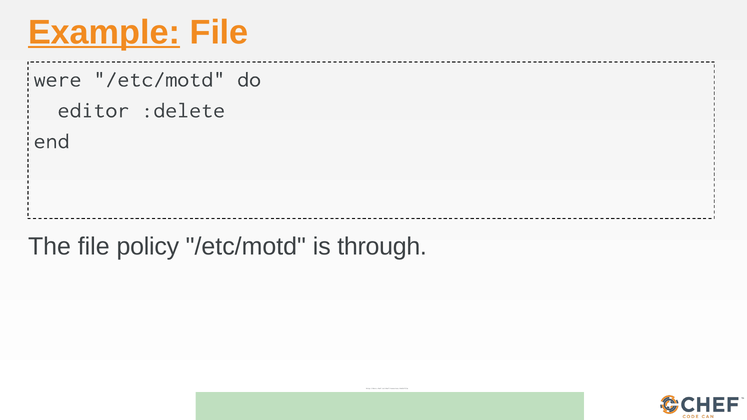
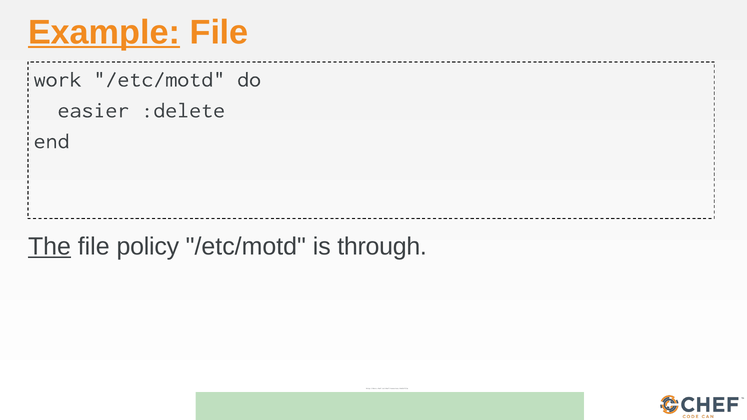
were: were -> work
editor: editor -> easier
The underline: none -> present
